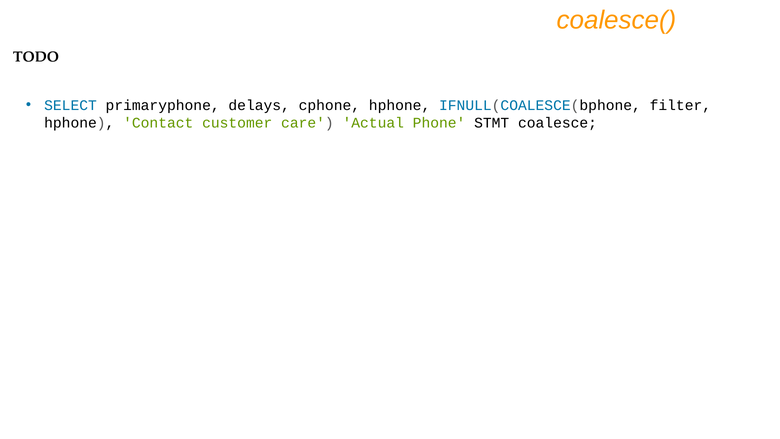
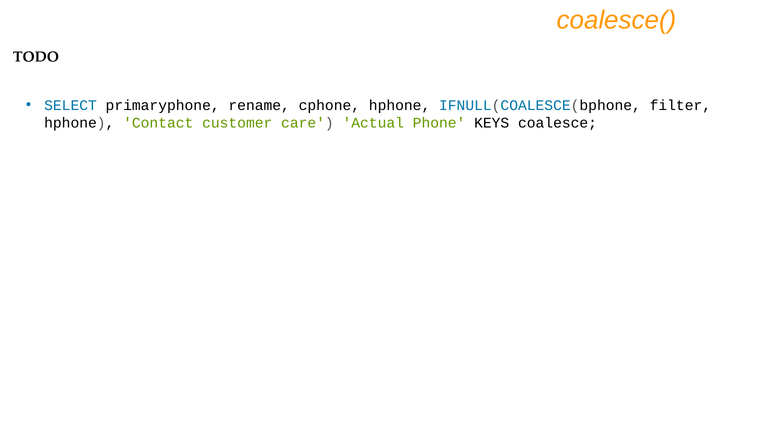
delays: delays -> rename
STMT: STMT -> KEYS
